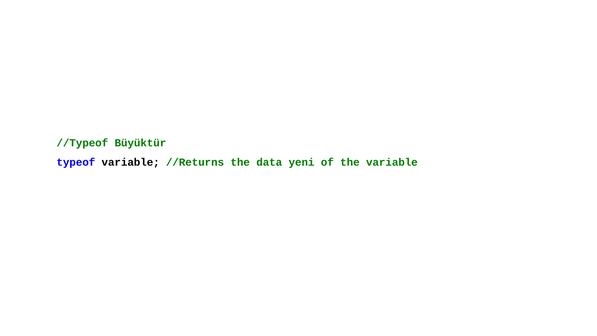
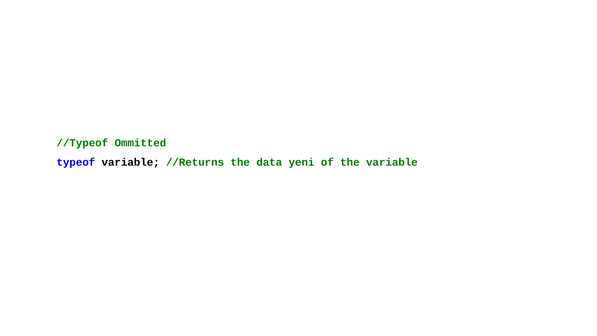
Büyüktür: Büyüktür -> Ommitted
